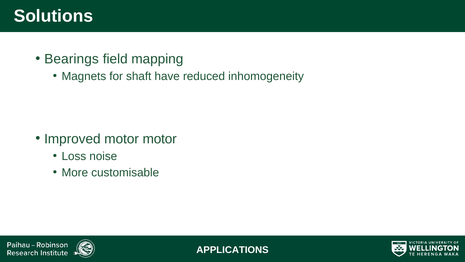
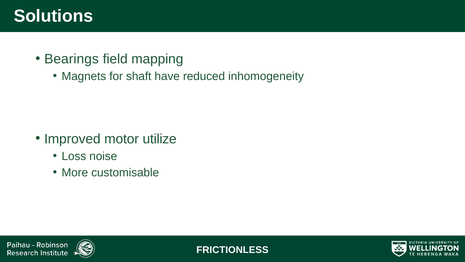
motor motor: motor -> utilize
APPLICATIONS: APPLICATIONS -> FRICTIONLESS
